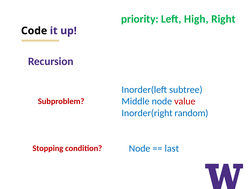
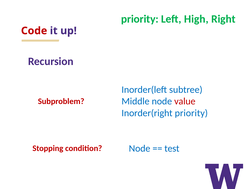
Code colour: black -> red
Inorder(right random: random -> priority
last: last -> test
